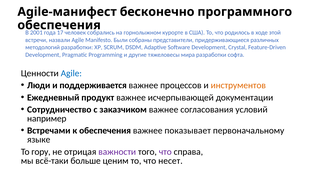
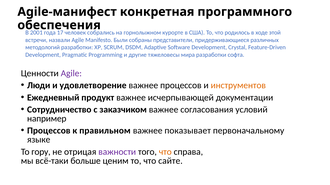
бесконечно: бесконечно -> конкретная
Agile at (71, 74) colour: blue -> purple
поддерживается: поддерживается -> удовлетворение
Встречами at (49, 131): Встречами -> Процессов
к обеспечения: обеспечения -> правильном
что at (165, 152) colour: purple -> orange
несет: несет -> сайте
